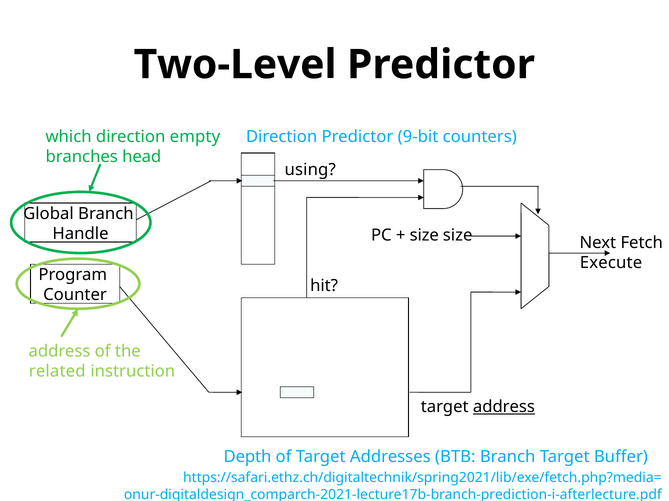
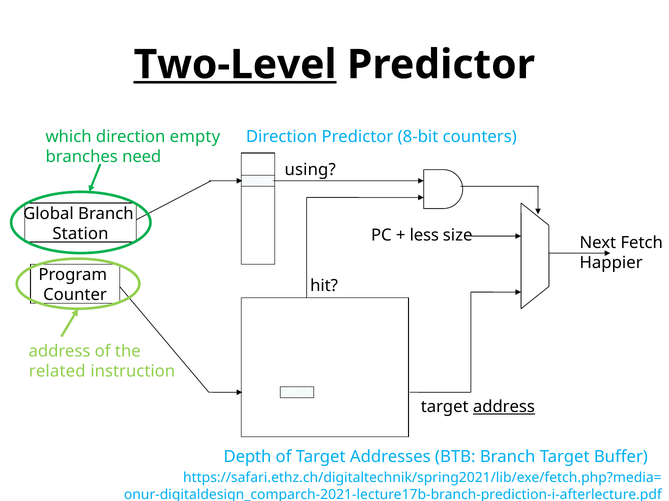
Two-Level underline: none -> present
9-bit: 9-bit -> 8-bit
head: head -> need
Handle: Handle -> Station
size at (424, 236): size -> less
Execute: Execute -> Happier
